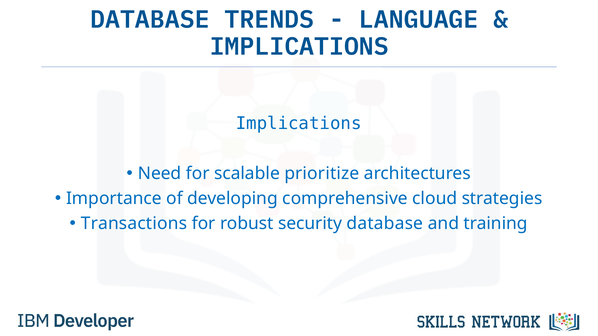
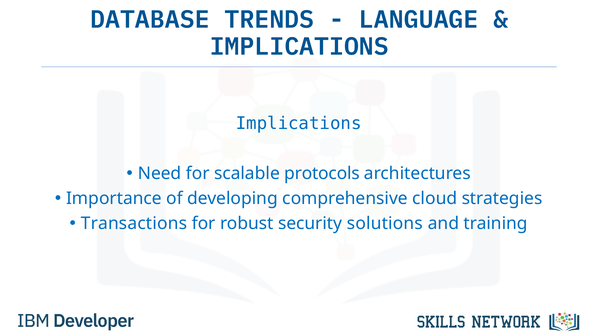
prioritize: prioritize -> protocols
security database: database -> solutions
